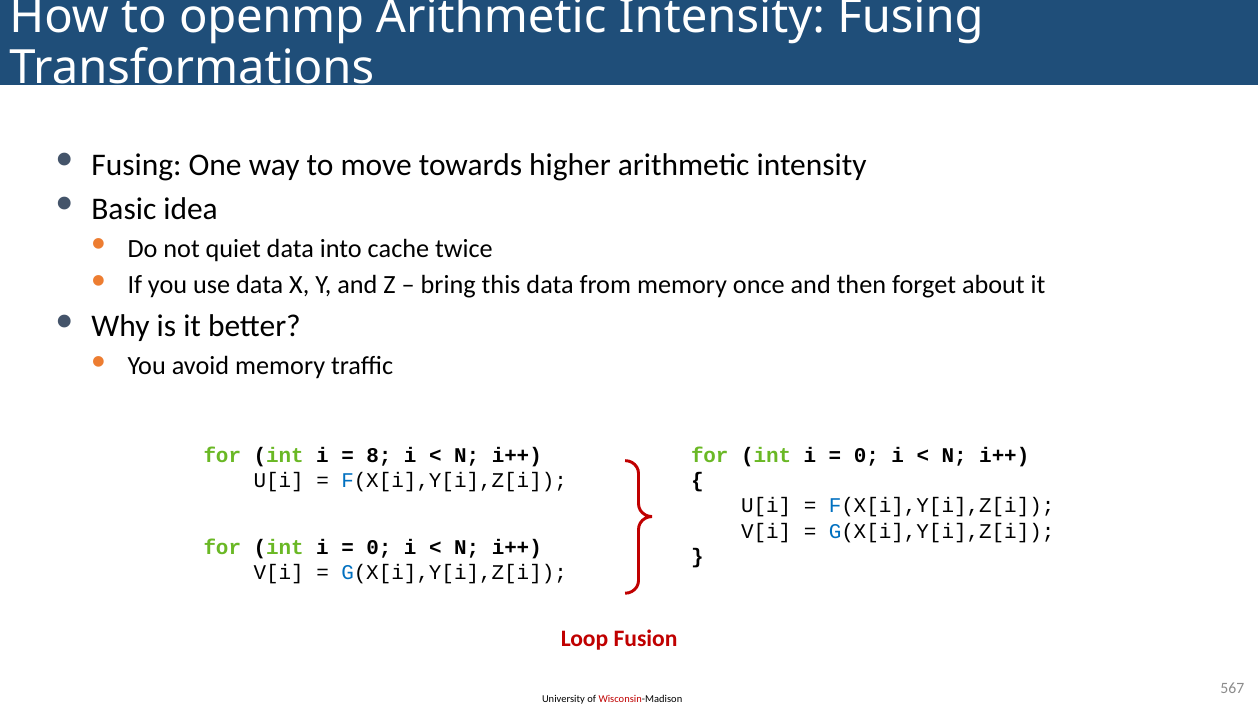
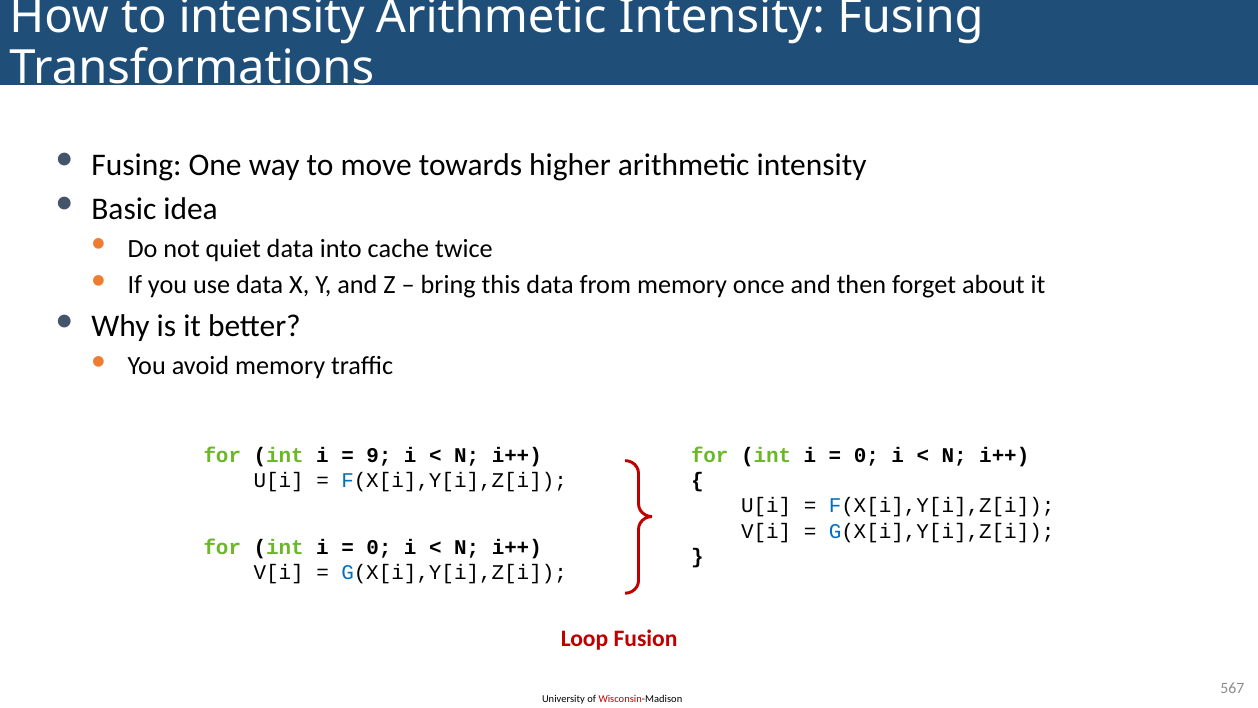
to openmp: openmp -> intensity
8: 8 -> 9
